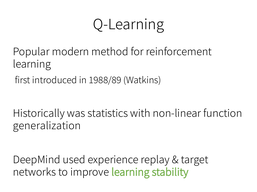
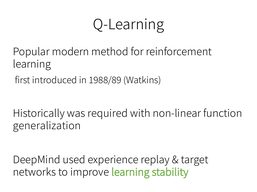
statistics: statistics -> required
